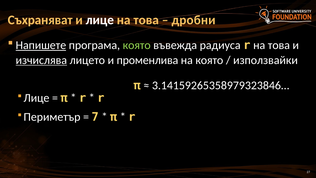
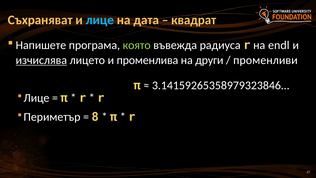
лице colour: white -> light blue
това at (146, 20): това -> дата
дробни: дробни -> квадрат
Напишете underline: present -> none
r на това: това -> endl
на която: която -> други
използвайки: използвайки -> променливи
7: 7 -> 8
